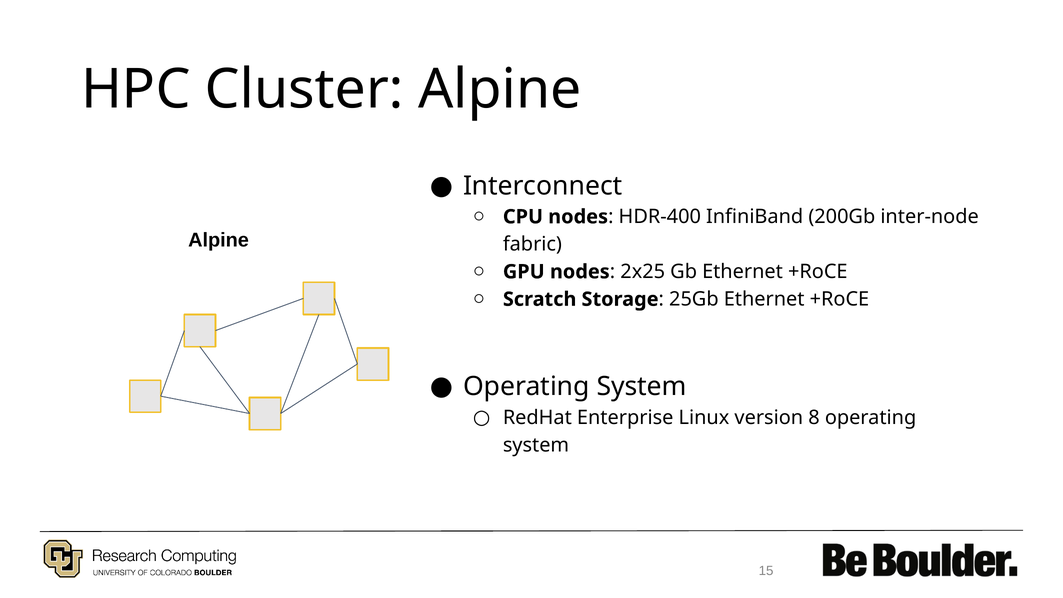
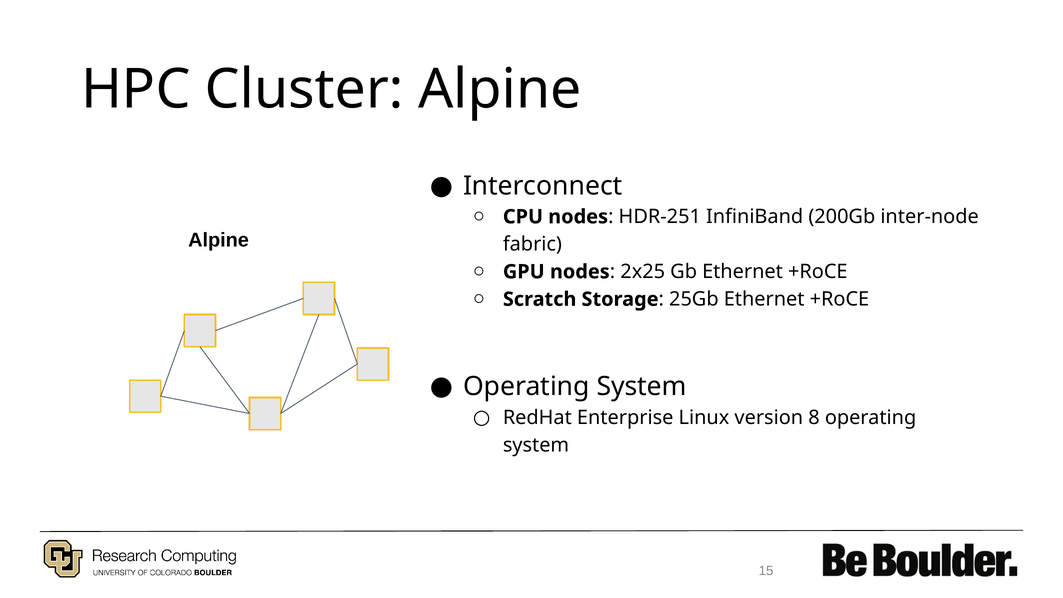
HDR-400: HDR-400 -> HDR-251
